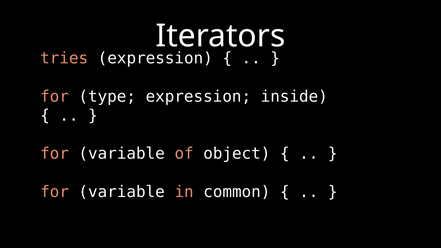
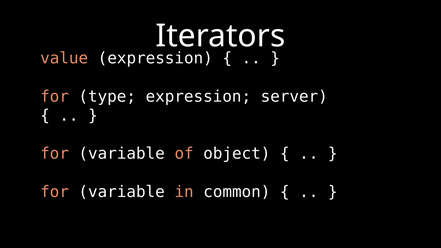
tries: tries -> value
inside: inside -> server
